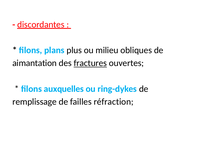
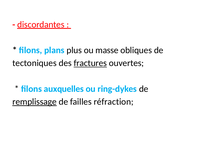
milieu: milieu -> masse
aimantation: aimantation -> tectoniques
remplissage underline: none -> present
